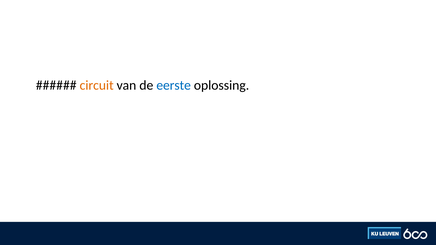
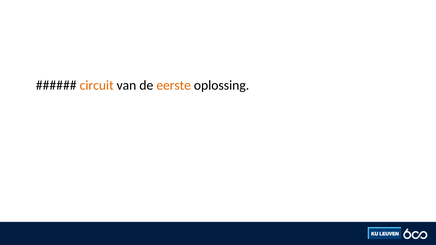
eerste colour: blue -> orange
